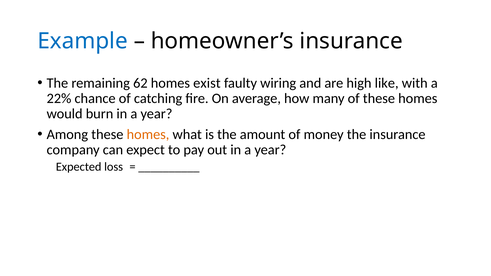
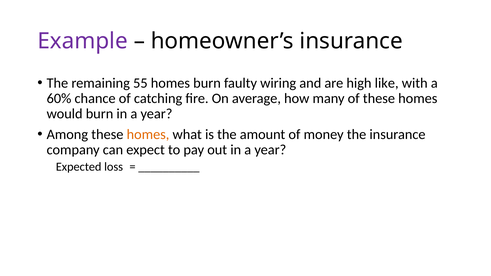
Example colour: blue -> purple
62: 62 -> 55
homes exist: exist -> burn
22%: 22% -> 60%
